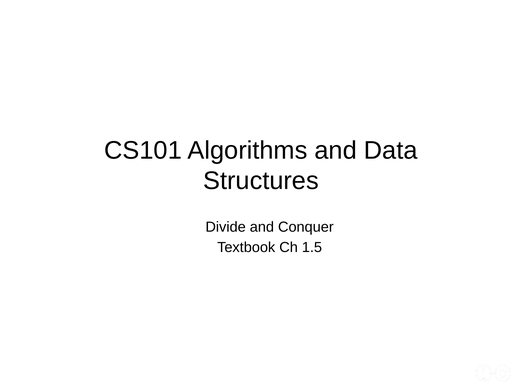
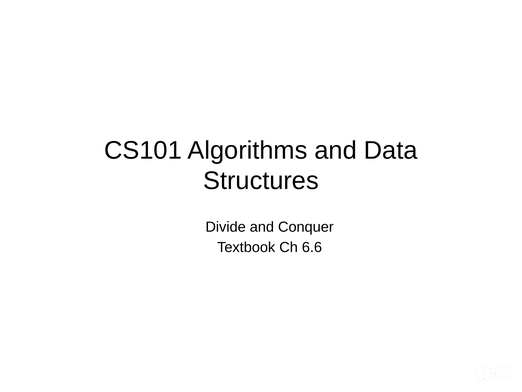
1.5: 1.5 -> 6.6
